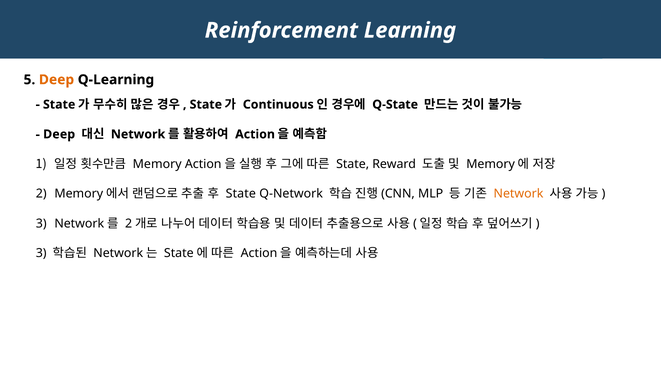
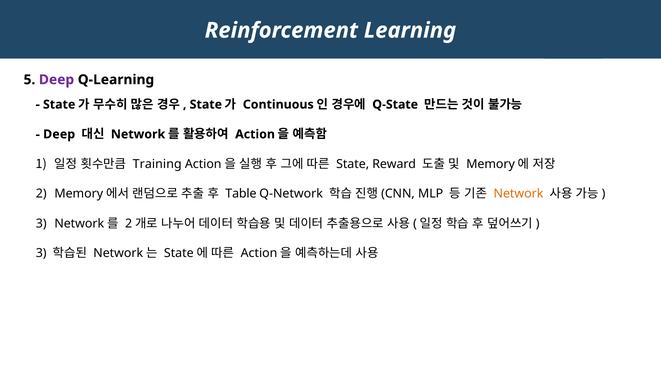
Deep at (57, 80) colour: orange -> purple
Memory: Memory -> Training
State at (241, 194): State -> Table
